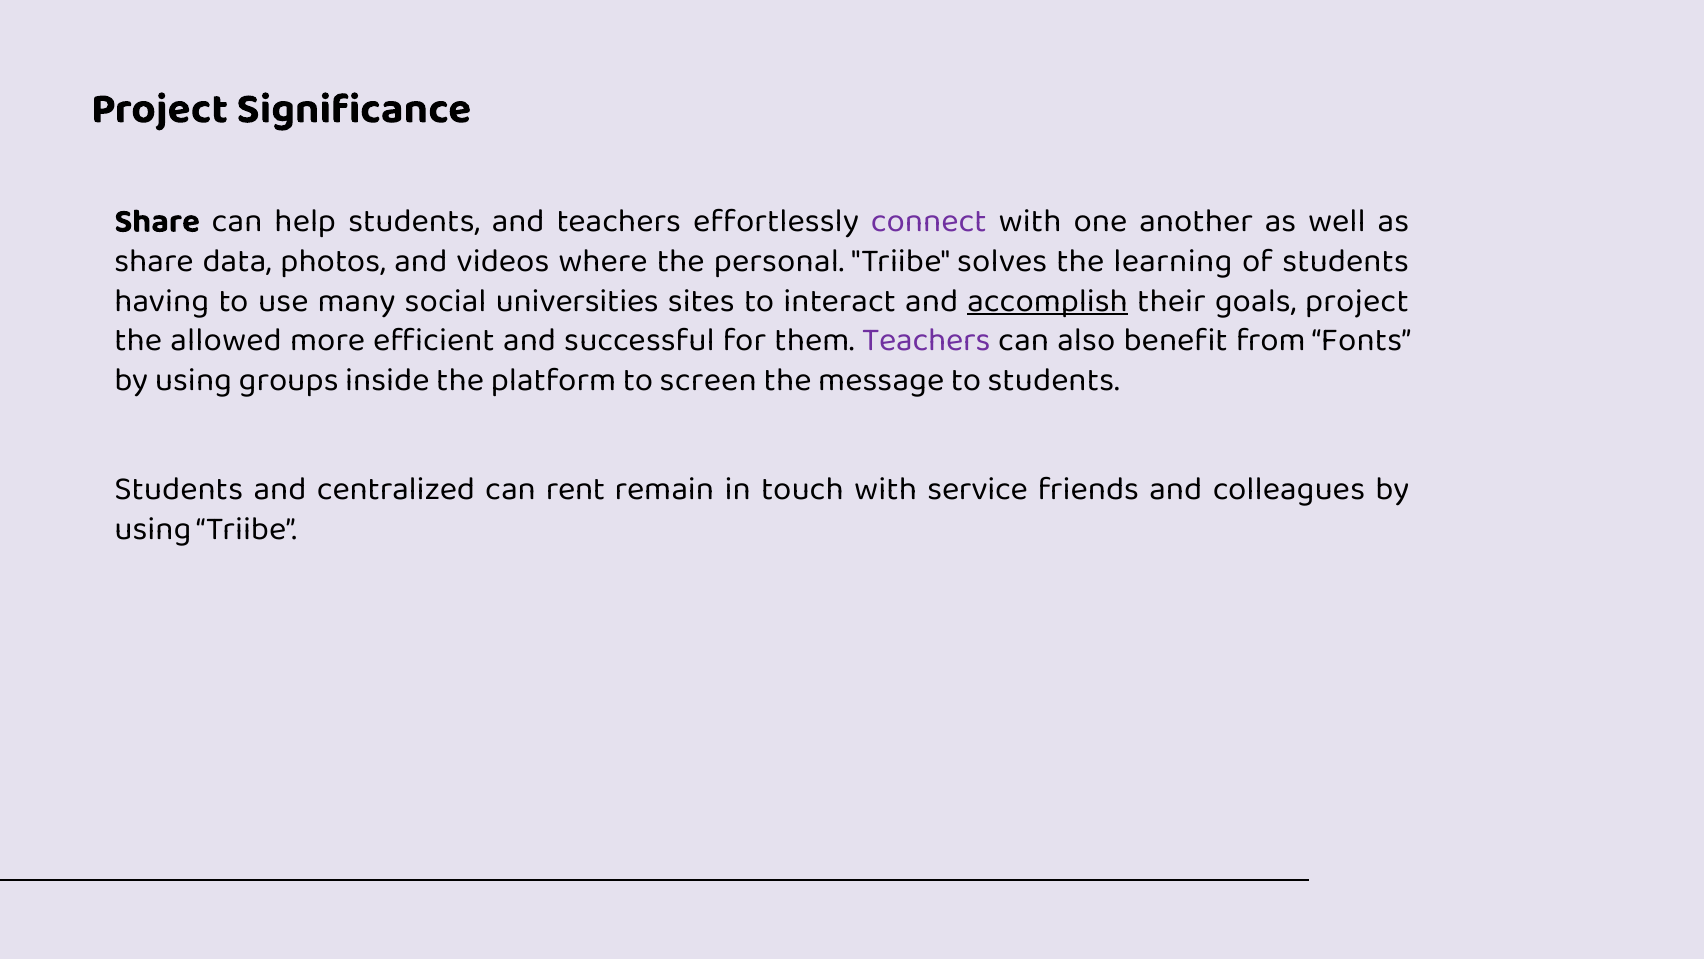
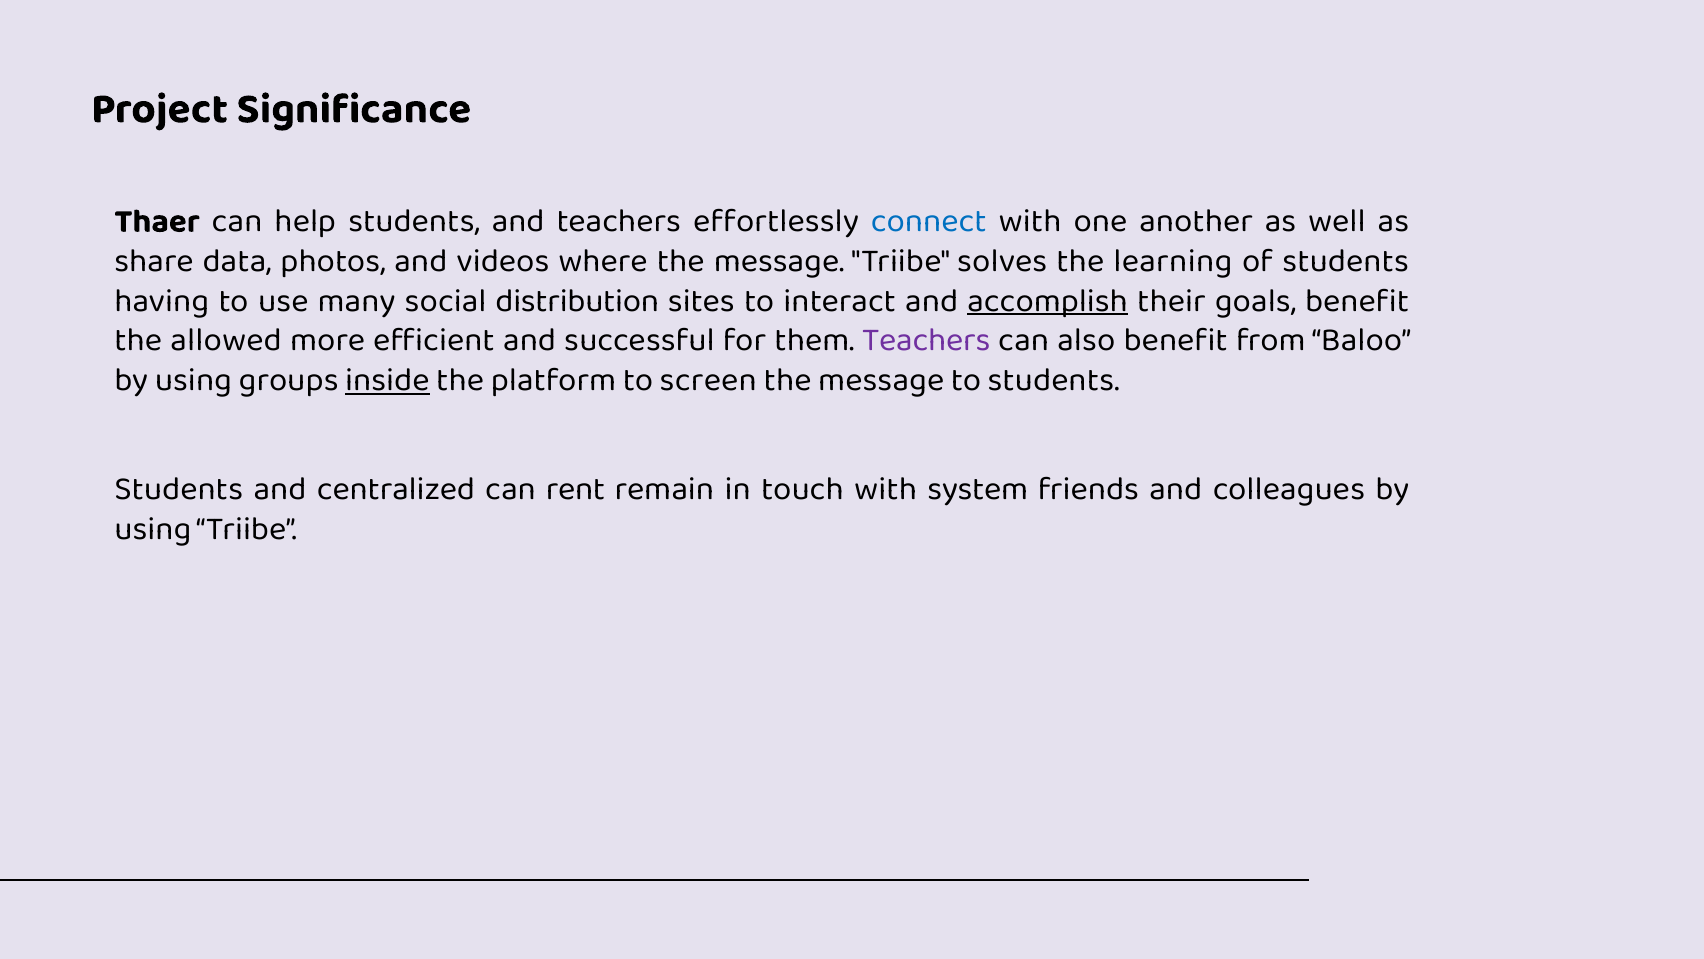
Share at (157, 221): Share -> Thaer
connect colour: purple -> blue
personal at (779, 260): personal -> message
universities: universities -> distribution
goals project: project -> benefit
Fonts: Fonts -> Baloo
inside underline: none -> present
service: service -> system
